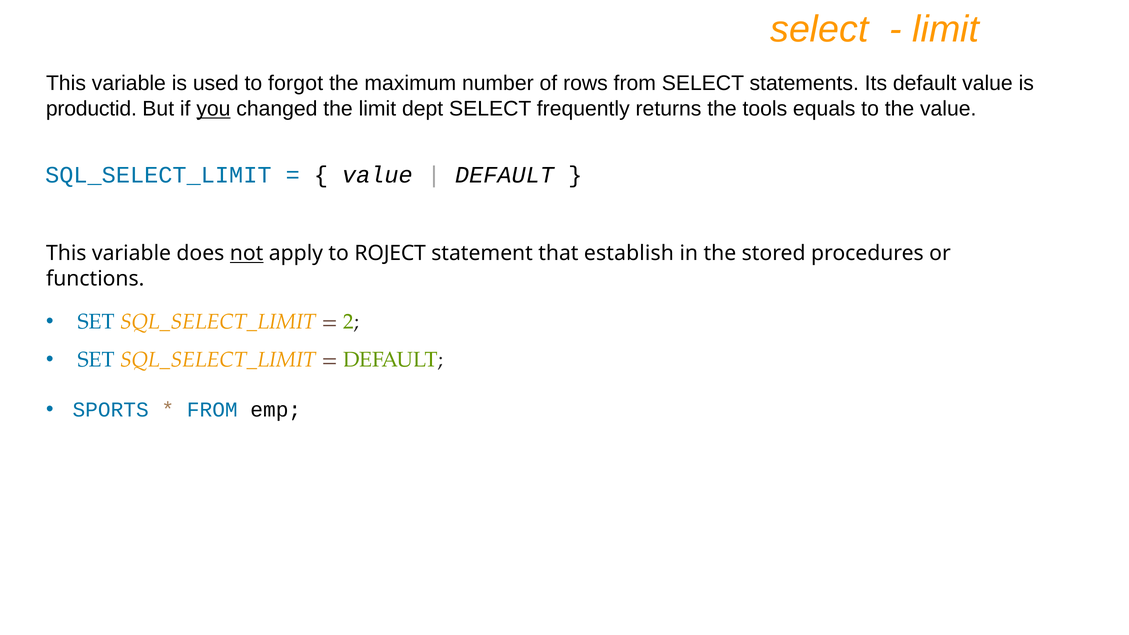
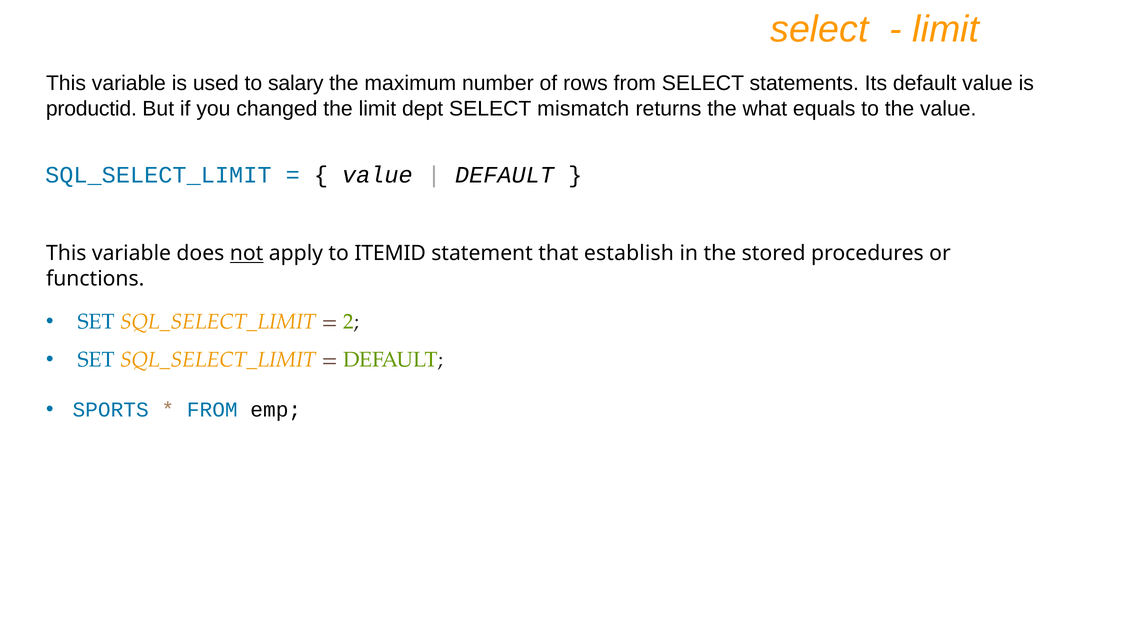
forgot: forgot -> salary
you underline: present -> none
frequently: frequently -> mismatch
tools: tools -> what
ROJECT: ROJECT -> ITEMID
